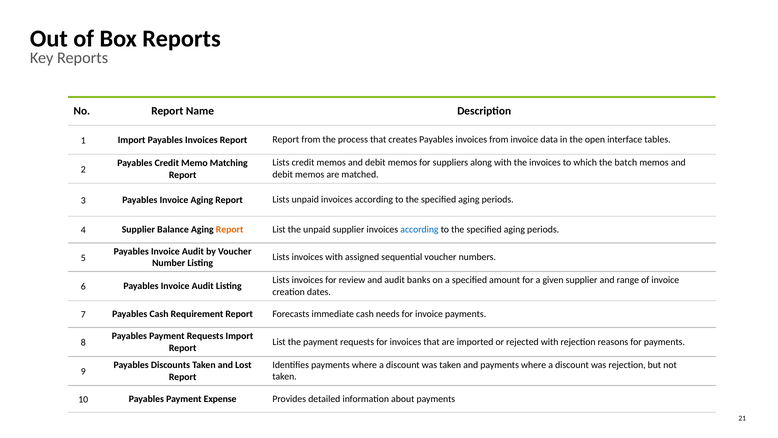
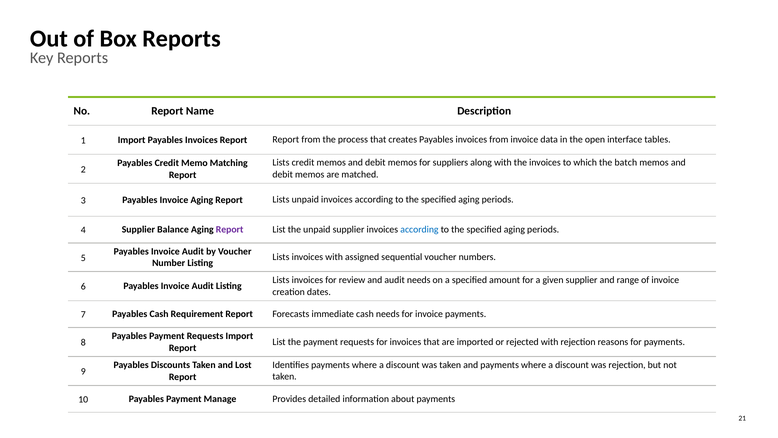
Report at (230, 229) colour: orange -> purple
audit banks: banks -> needs
Expense: Expense -> Manage
